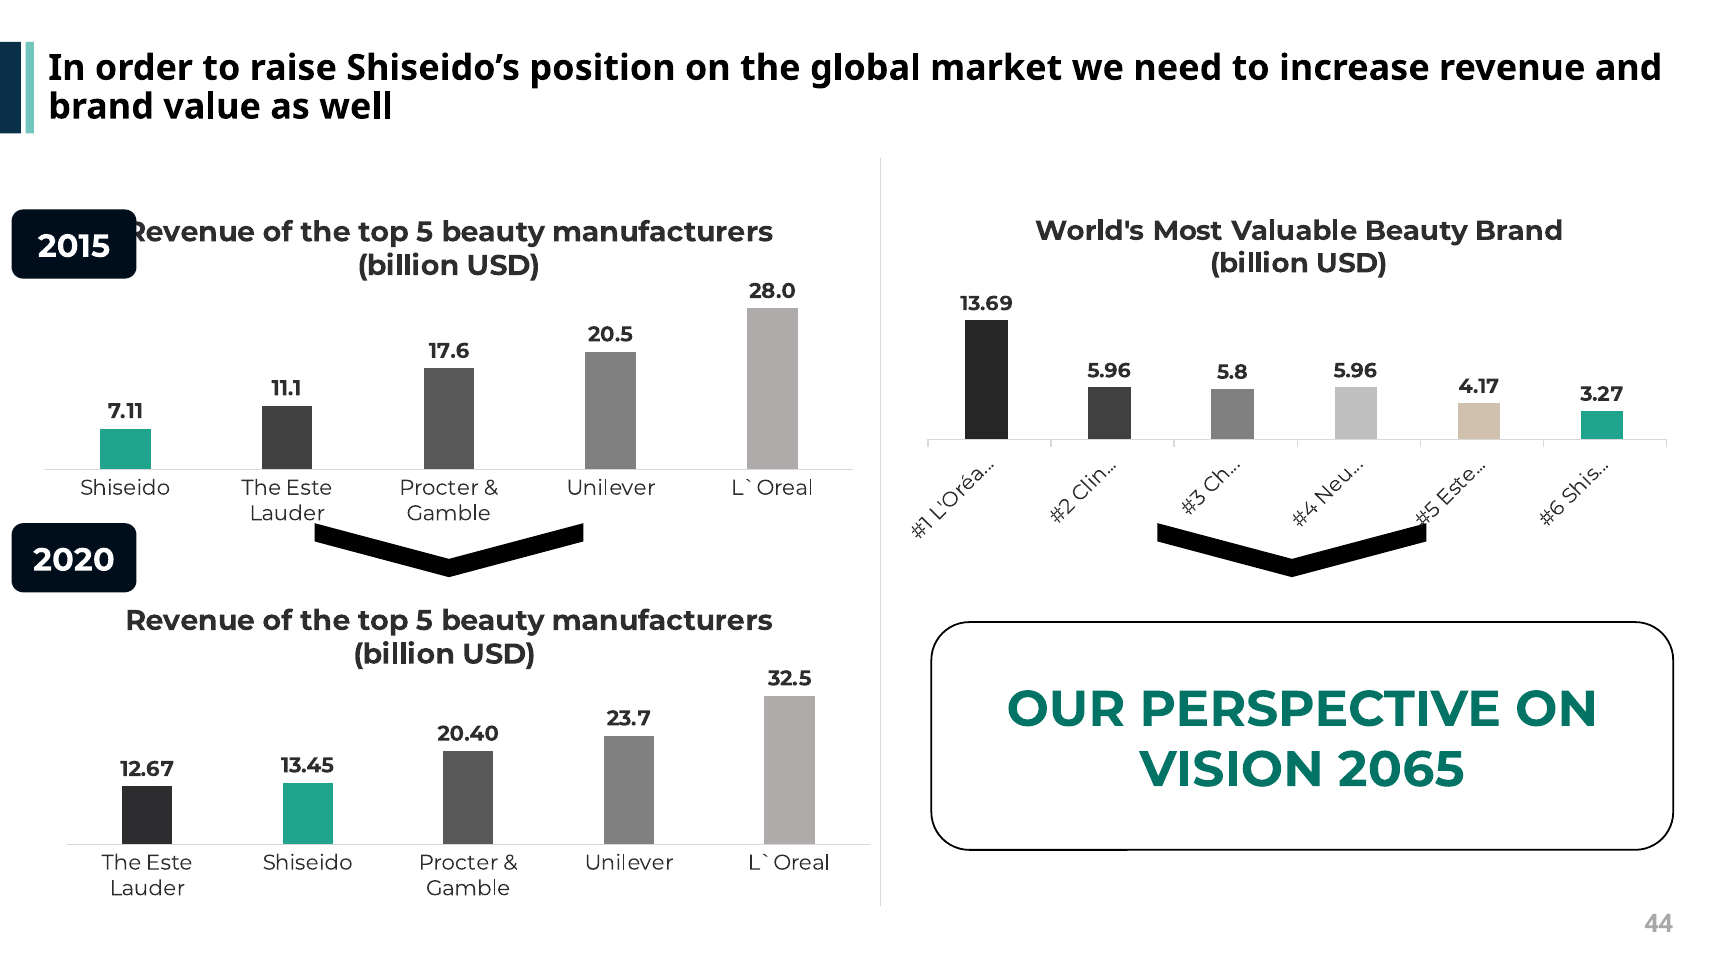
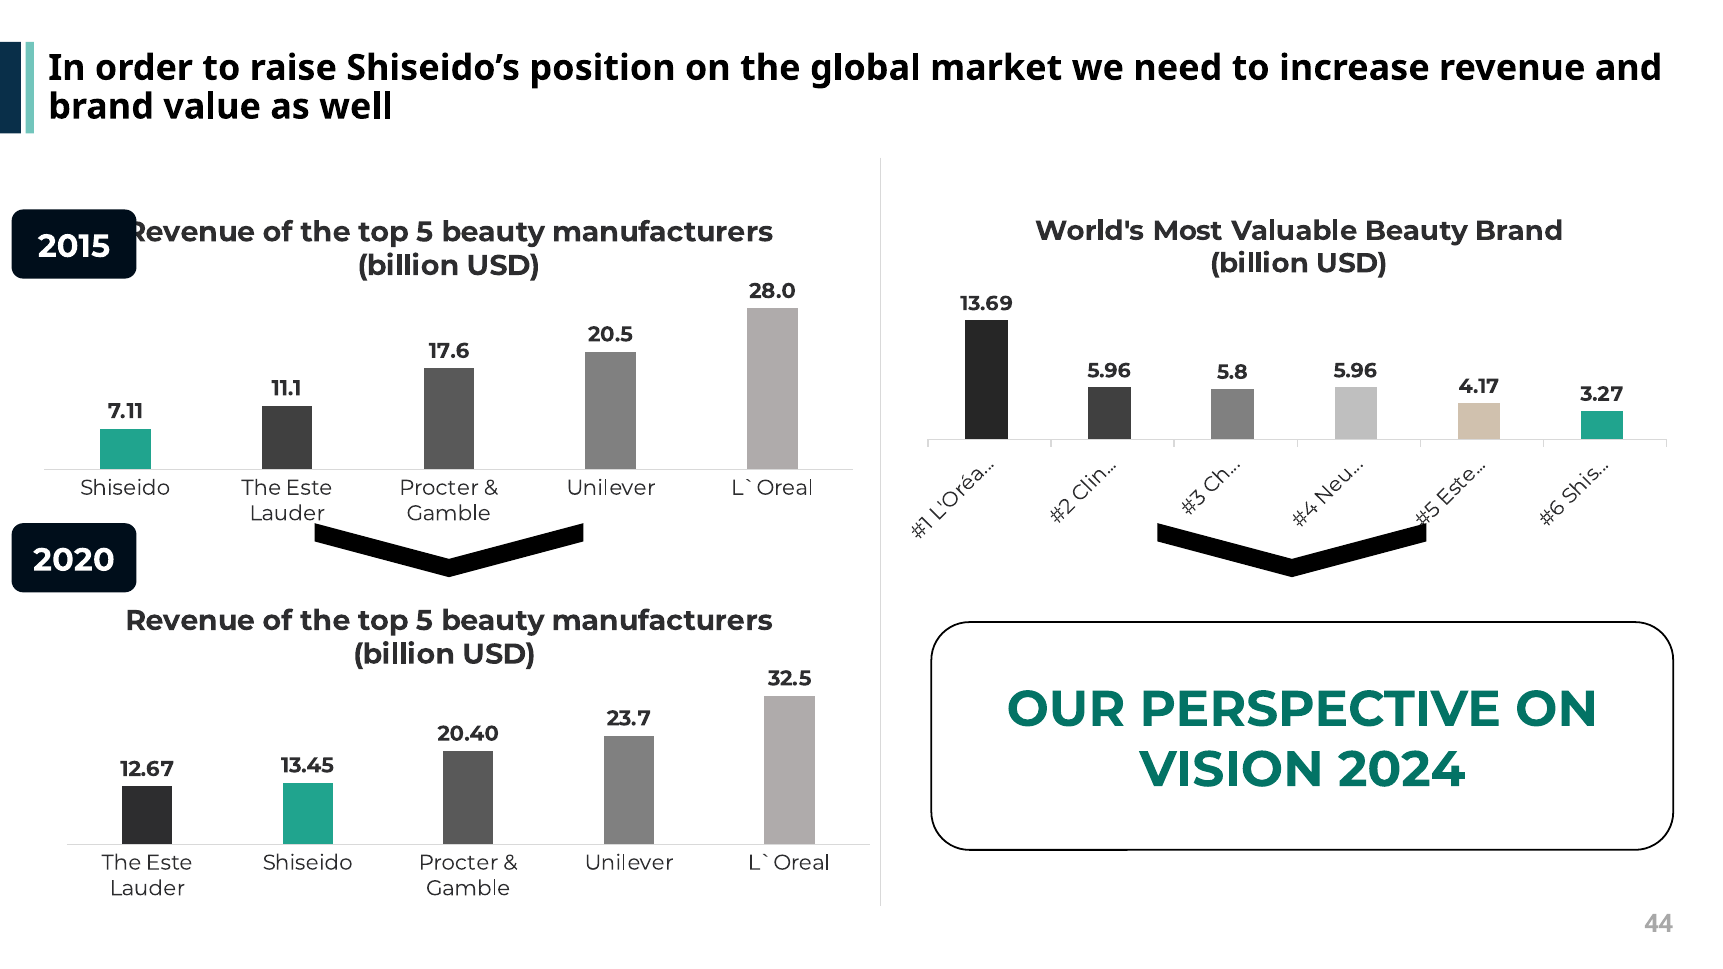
2065: 2065 -> 2024
